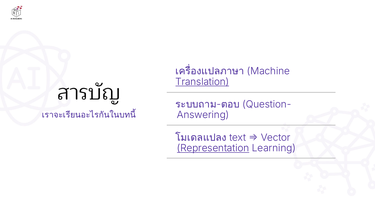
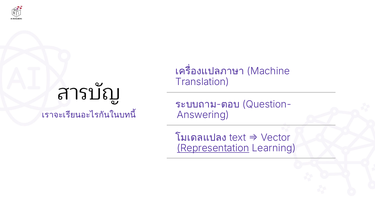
Translation underline: present -> none
